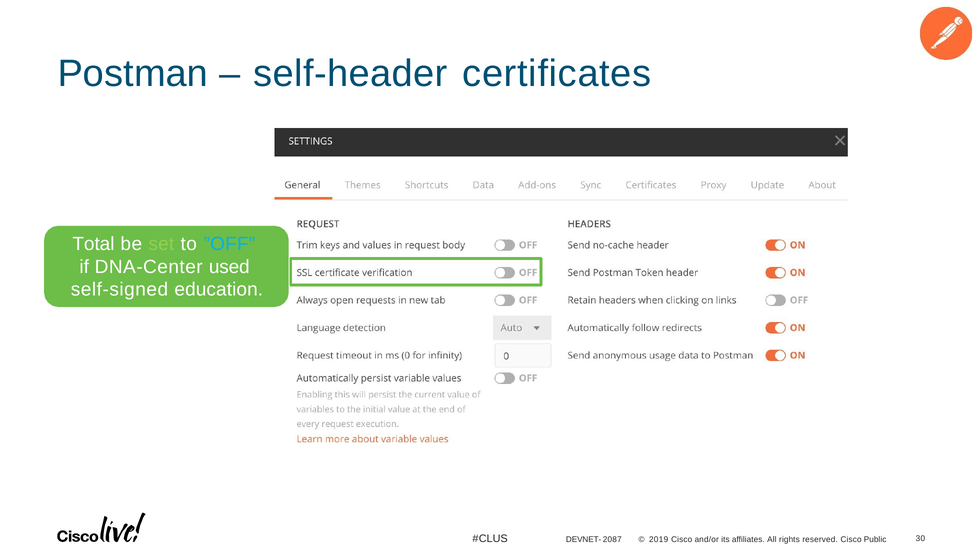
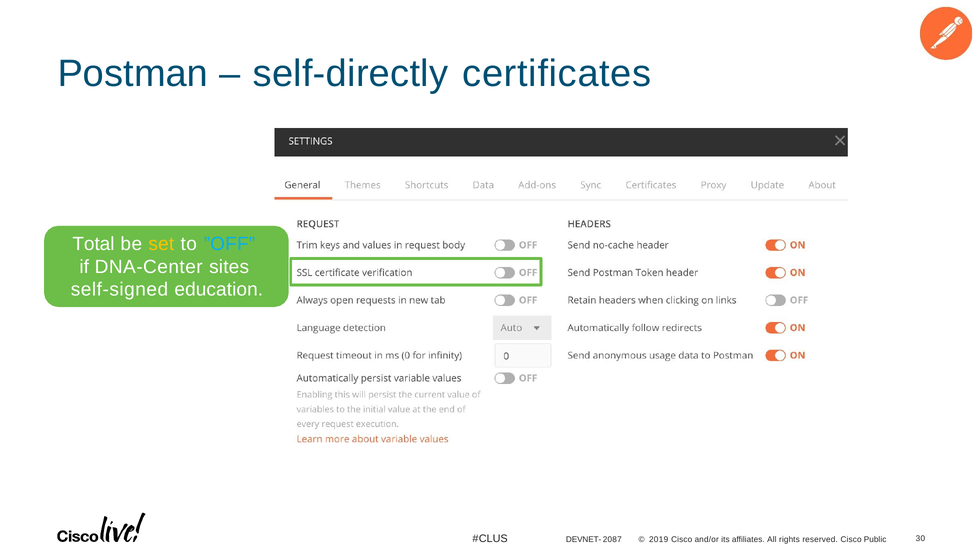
self-header: self-header -> self-directly
set colour: light green -> yellow
used: used -> sites
